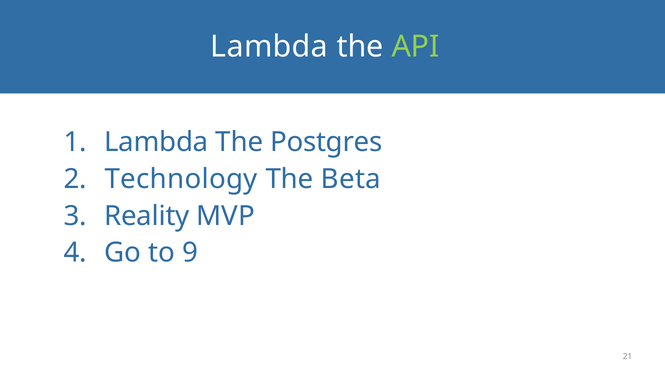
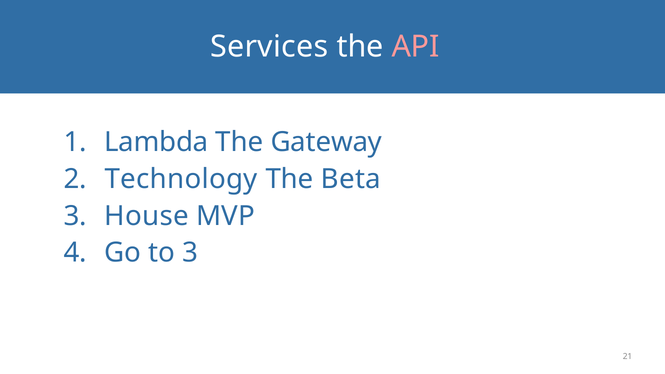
Lambda at (269, 47): Lambda -> Services
API colour: light green -> pink
Postgres: Postgres -> Gateway
Reality: Reality -> House
to 9: 9 -> 3
